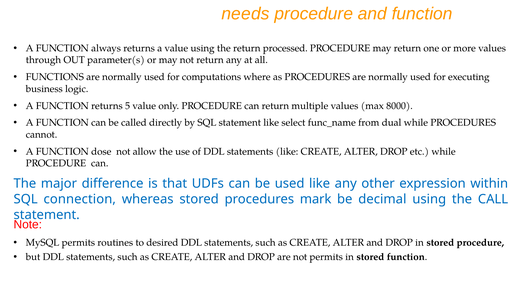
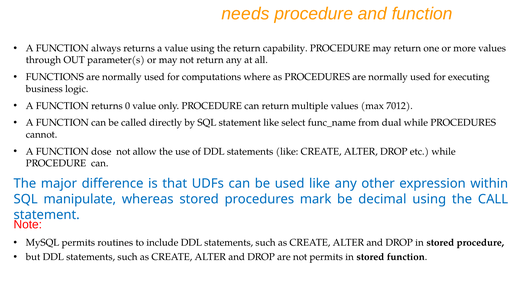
processed: processed -> capability
5: 5 -> 0
8000: 8000 -> 7012
connection: connection -> manipulate
desired: desired -> include
